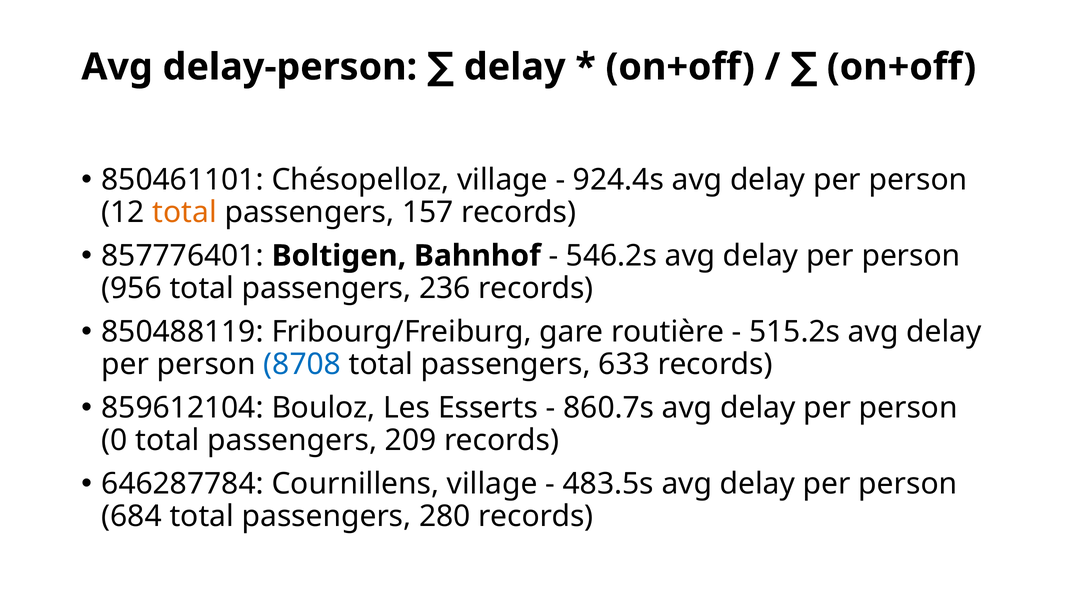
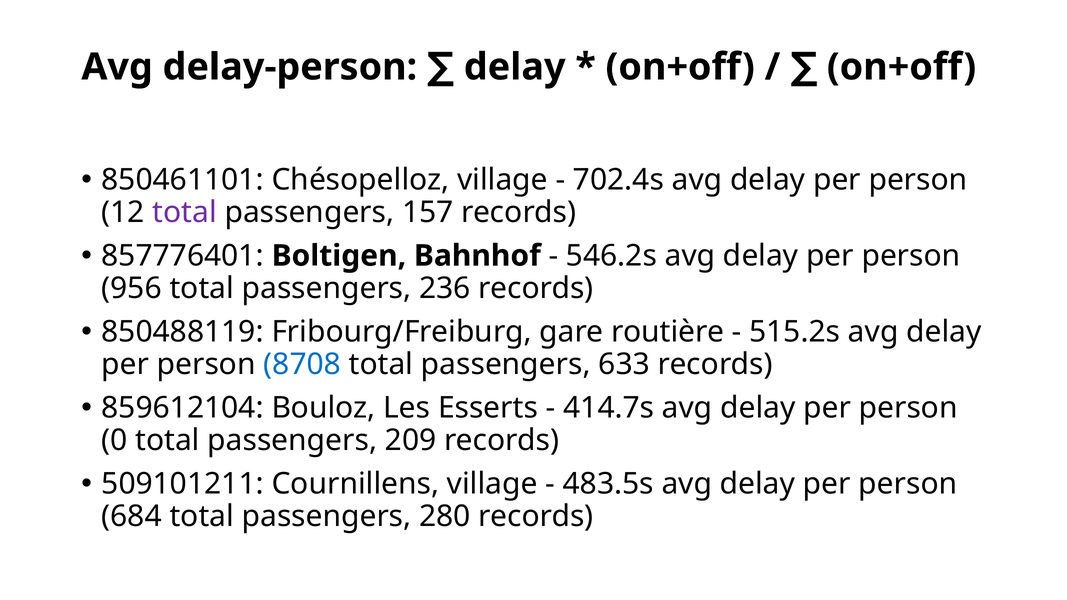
924.4s: 924.4s -> 702.4s
total at (185, 212) colour: orange -> purple
860.7s: 860.7s -> 414.7s
646287784: 646287784 -> 509101211
